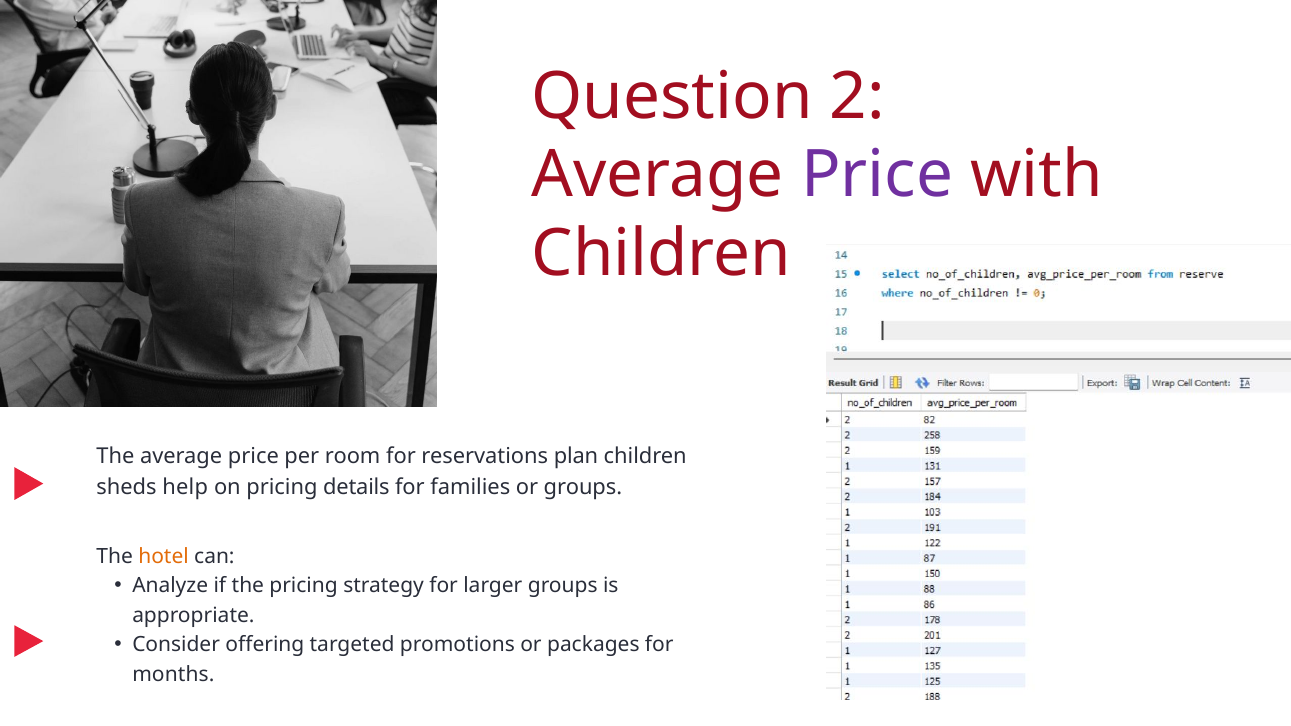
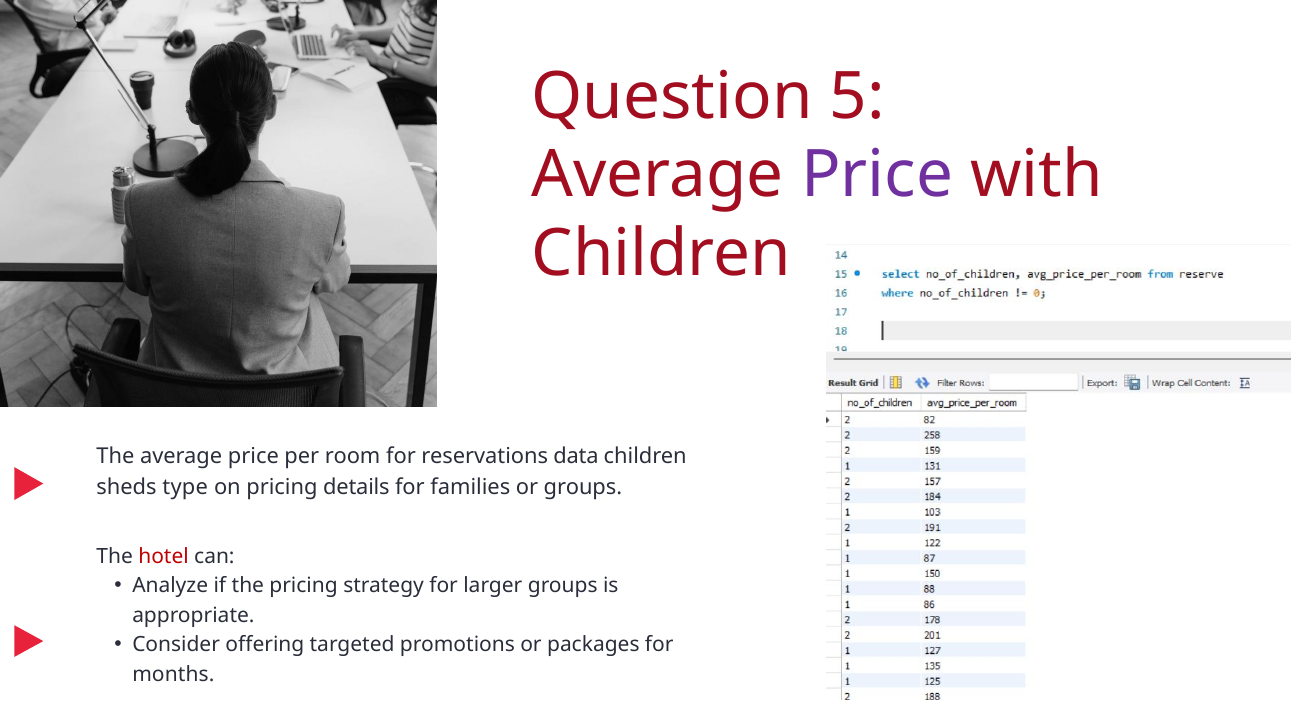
2: 2 -> 5
plan: plan -> data
help: help -> type
hotel colour: orange -> red
